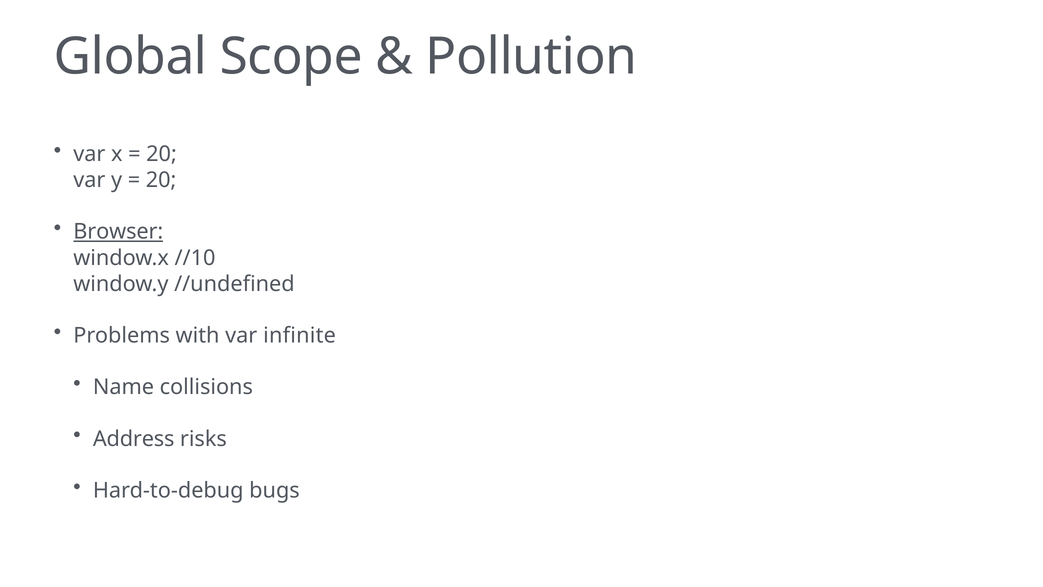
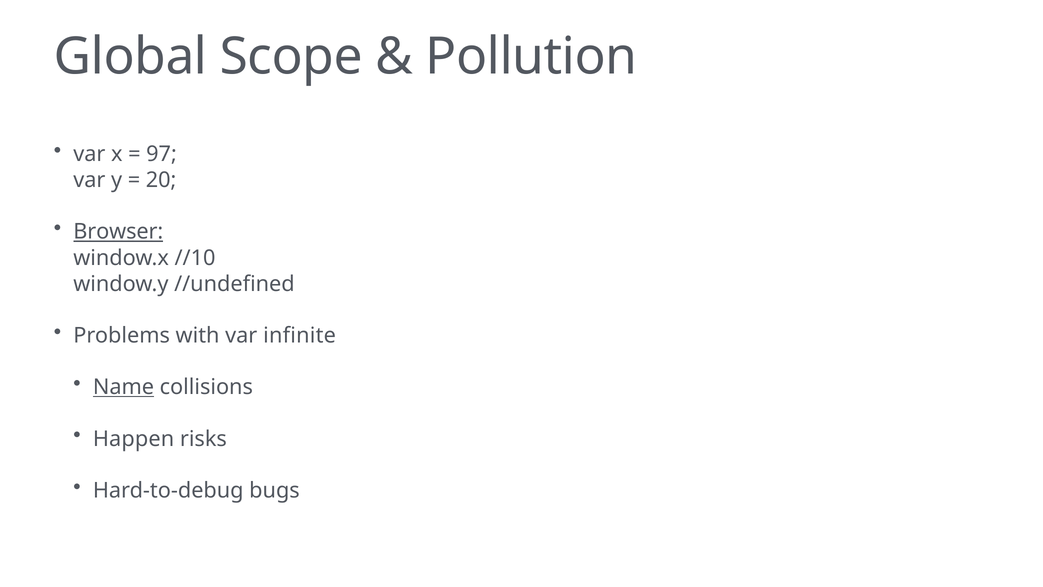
20 at (162, 154): 20 -> 97
Name underline: none -> present
Address: Address -> Happen
